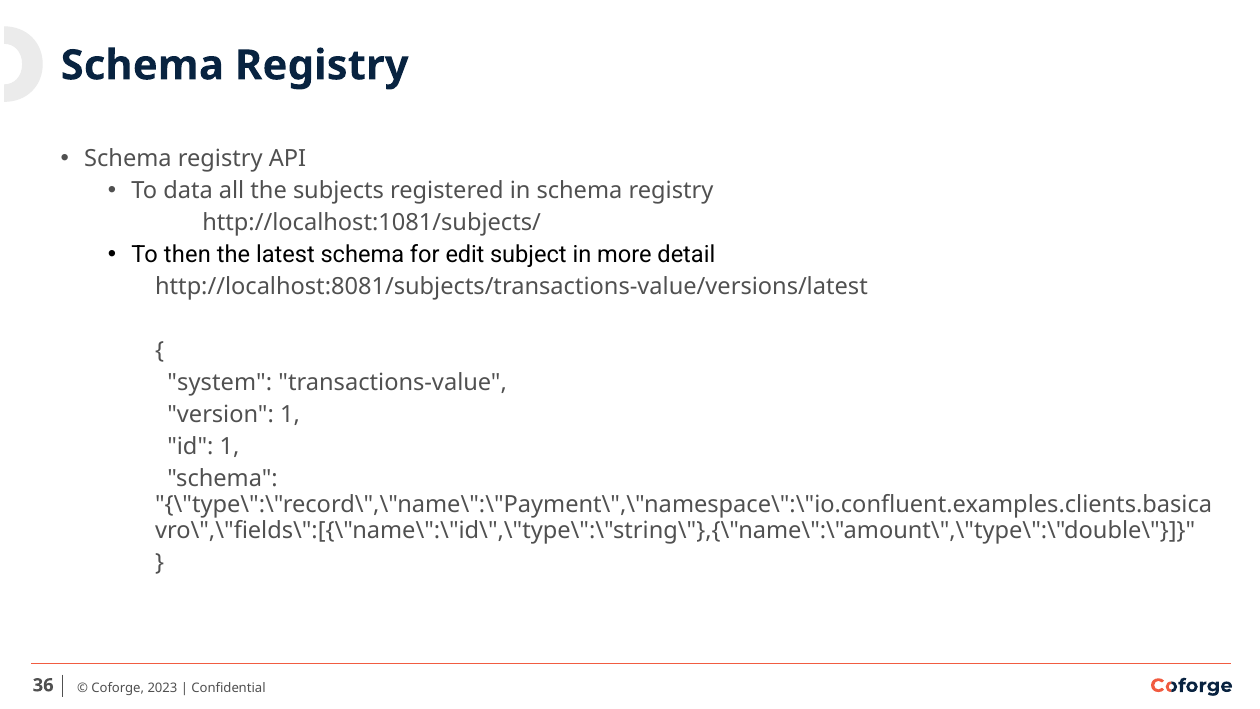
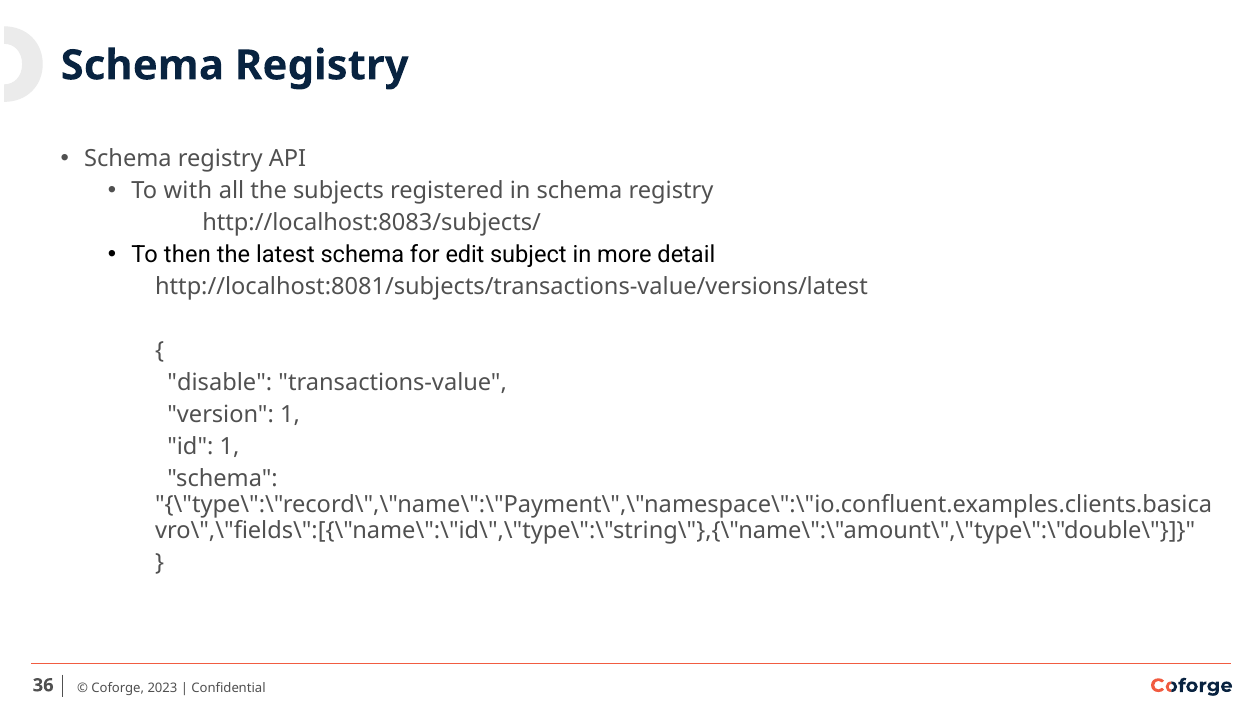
data: data -> with
http://localhost:1081/subjects/: http://localhost:1081/subjects/ -> http://localhost:8083/subjects/
system: system -> disable
